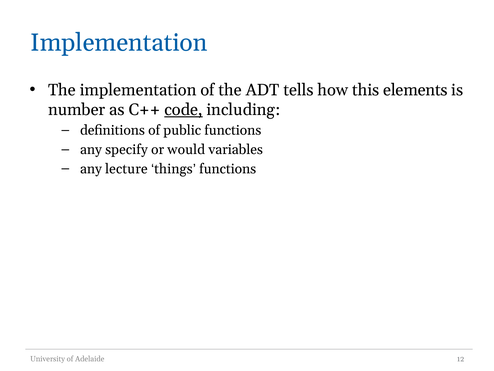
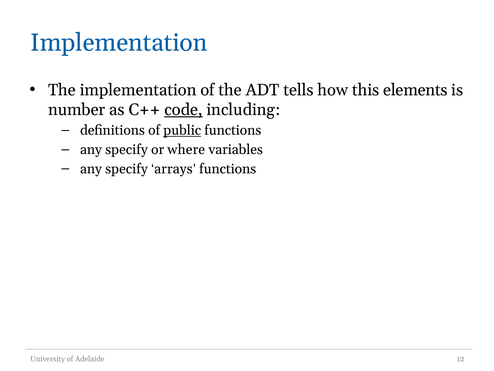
public underline: none -> present
would: would -> where
lecture at (126, 169): lecture -> specify
things: things -> arrays
